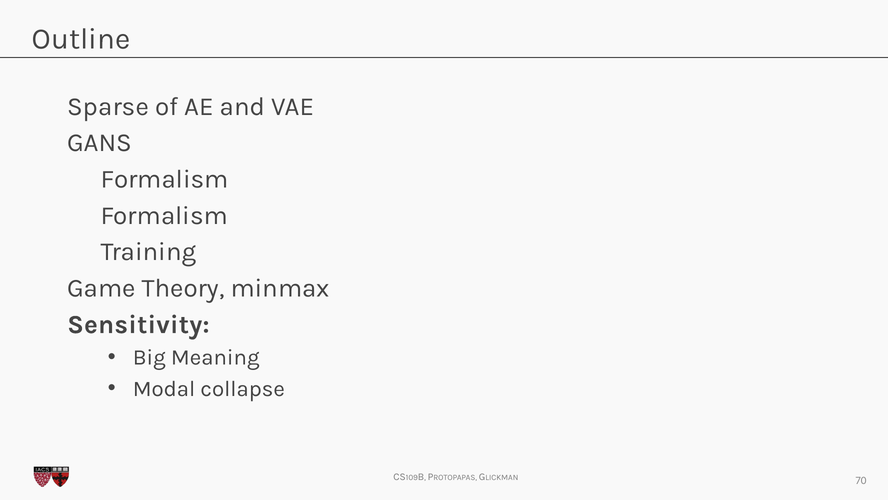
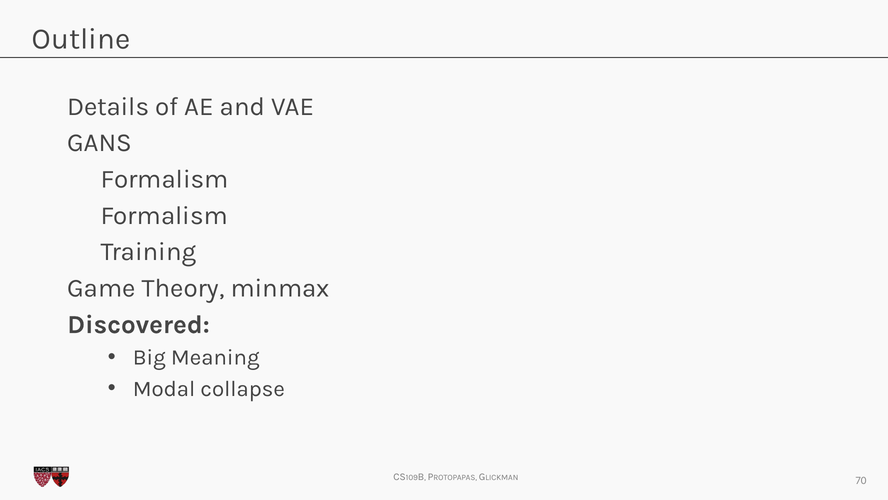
Sparse: Sparse -> Details
Sensitivity: Sensitivity -> Discovered
